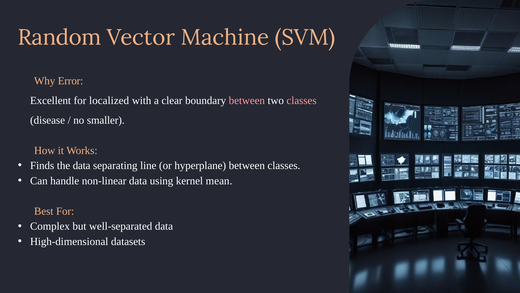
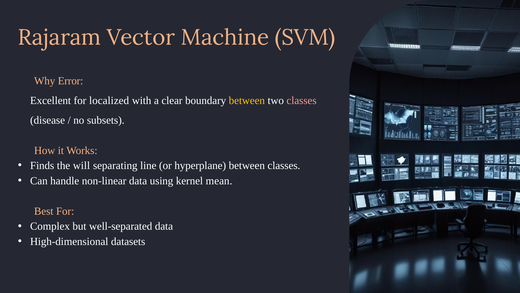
Random: Random -> Rajaram
between at (247, 100) colour: pink -> yellow
smaller: smaller -> subsets
the data: data -> will
